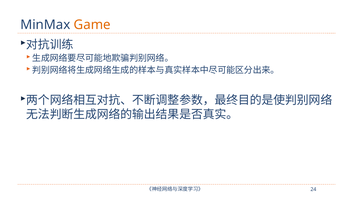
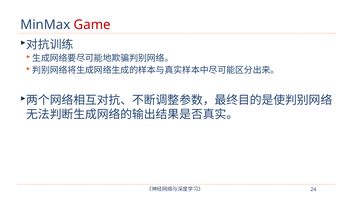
Game colour: orange -> red
